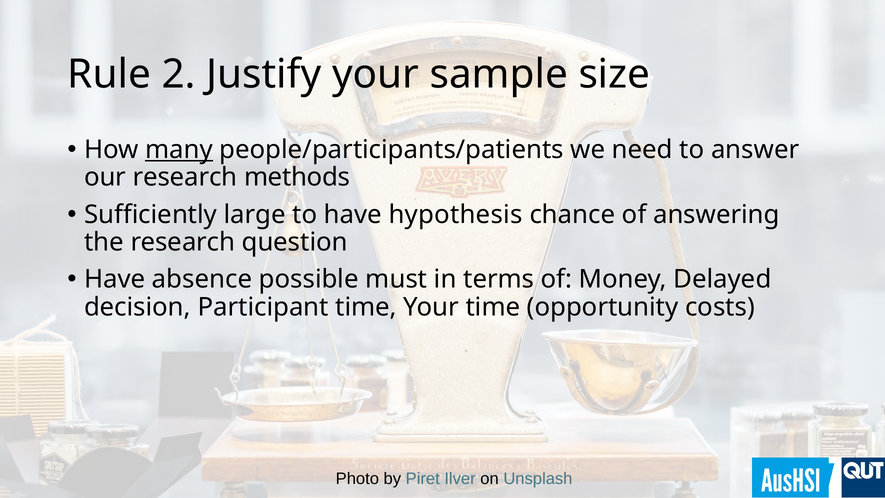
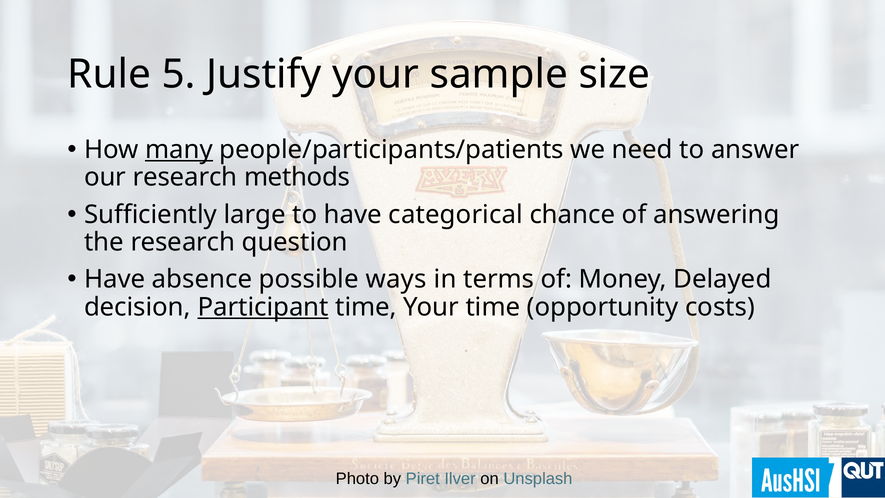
2: 2 -> 5
hypothesis: hypothesis -> categorical
must: must -> ways
Participant underline: none -> present
